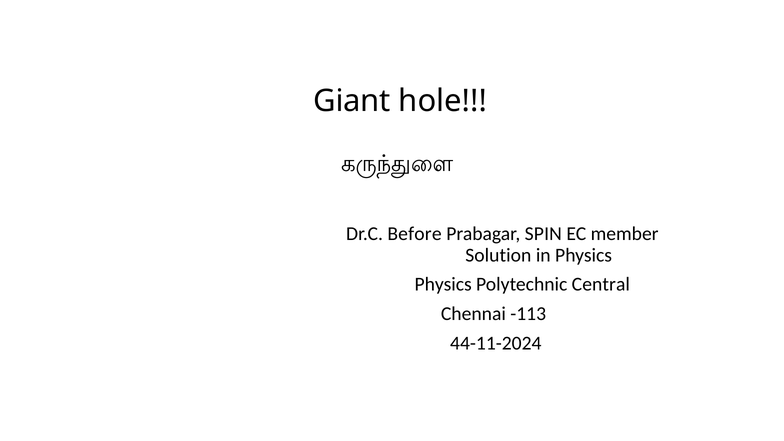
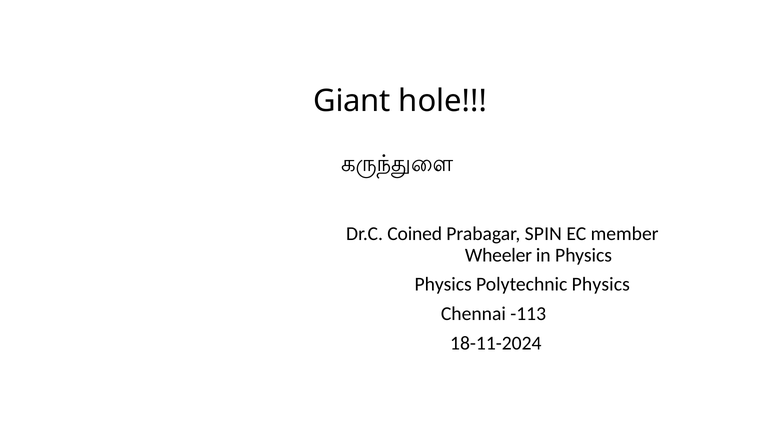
Before: Before -> Coined
Solution: Solution -> Wheeler
Polytechnic Central: Central -> Physics
44-11-2024: 44-11-2024 -> 18-11-2024
